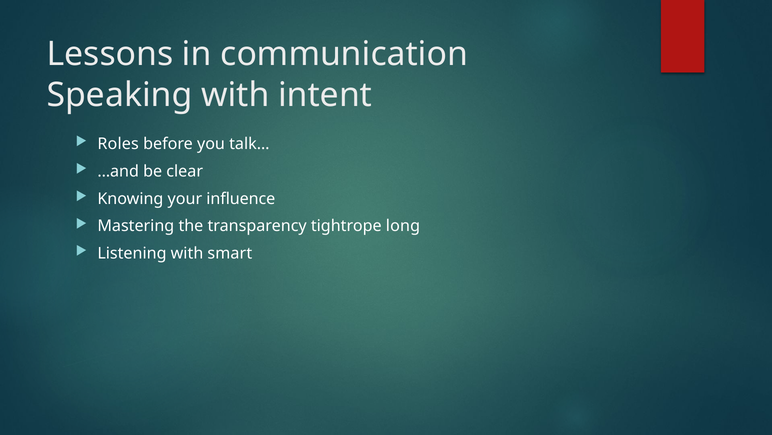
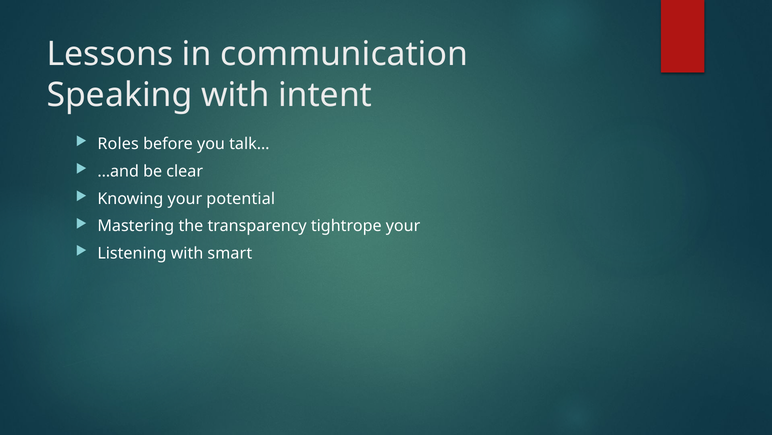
influence: influence -> potential
tightrope long: long -> your
